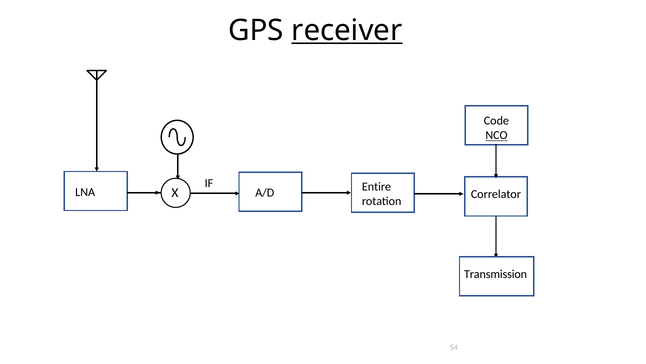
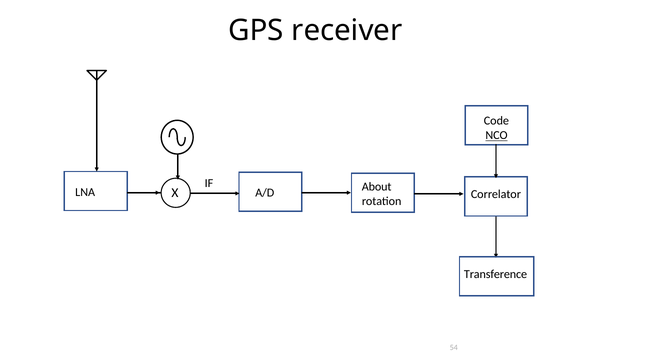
receiver underline: present -> none
Entire: Entire -> About
Transmission: Transmission -> Transference
